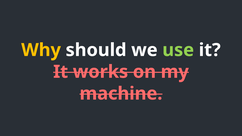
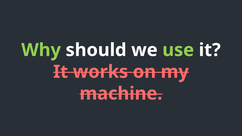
Why colour: yellow -> light green
